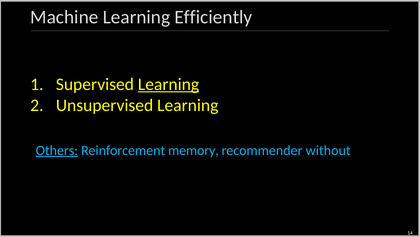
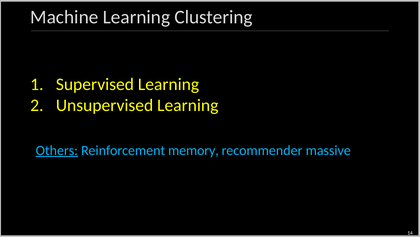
Efficiently: Efficiently -> Clustering
Learning at (169, 84) underline: present -> none
without: without -> massive
